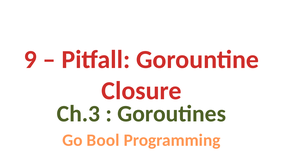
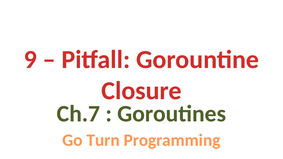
Ch.3: Ch.3 -> Ch.7
Bool: Bool -> Turn
